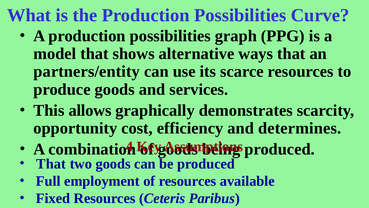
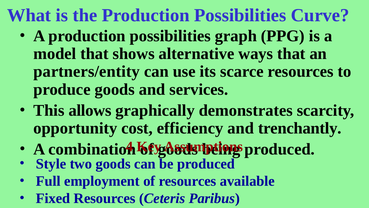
determines: determines -> trenchantly
That at (51, 164): That -> Style
